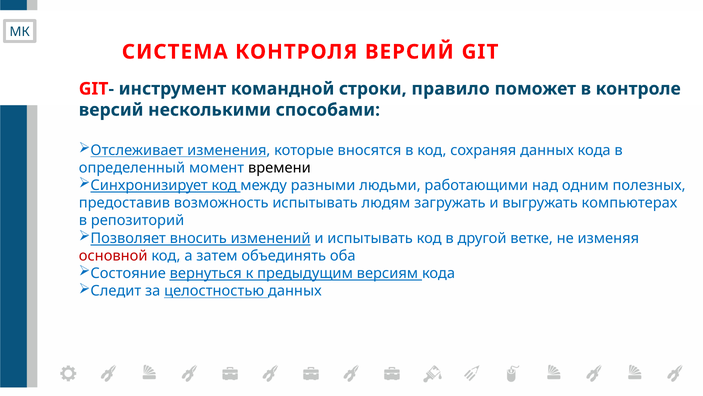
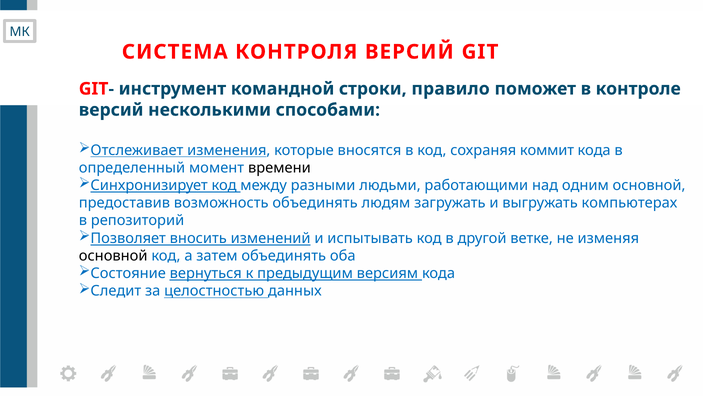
сохраняя данных: данных -> коммит
одним полезных: полезных -> основной
возможность испытывать: испытывать -> объединять
основной at (113, 255) colour: red -> black
